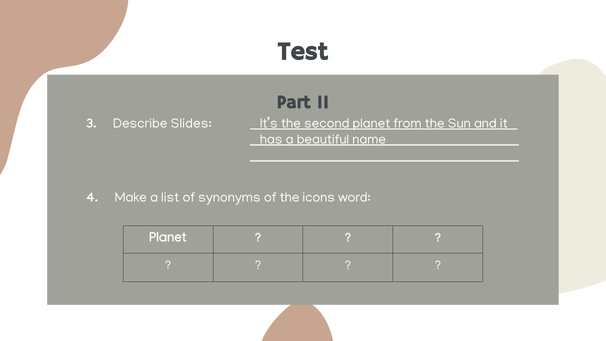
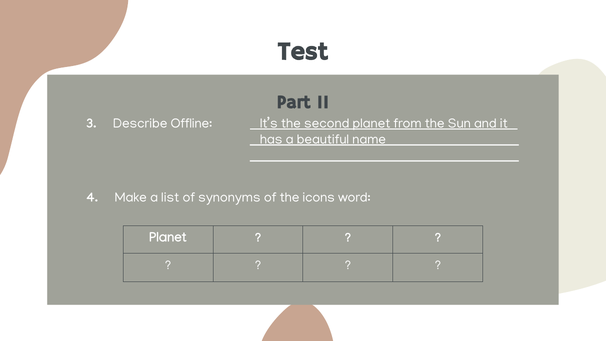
Slides: Slides -> Offline
